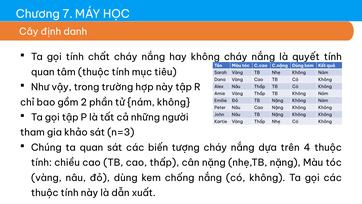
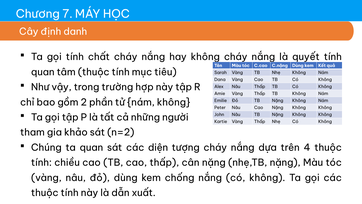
n=3: n=3 -> n=2
biến: biến -> diện
